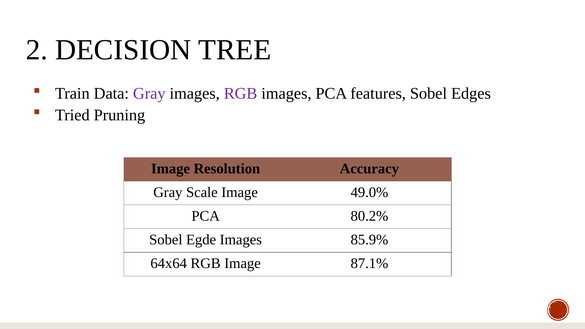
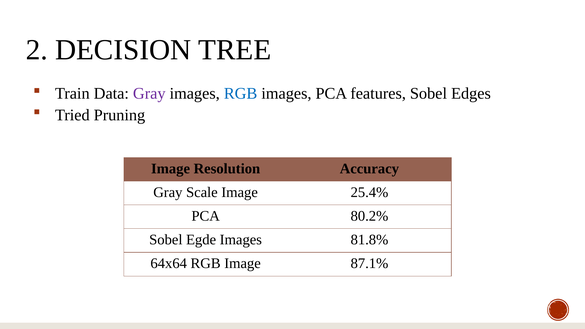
RGB at (241, 94) colour: purple -> blue
49.0%: 49.0% -> 25.4%
85.9%: 85.9% -> 81.8%
